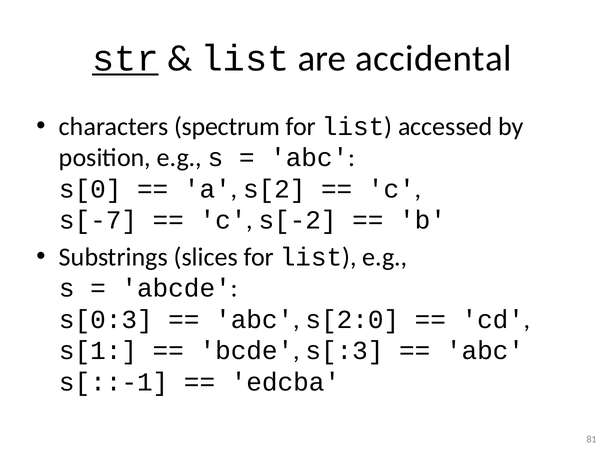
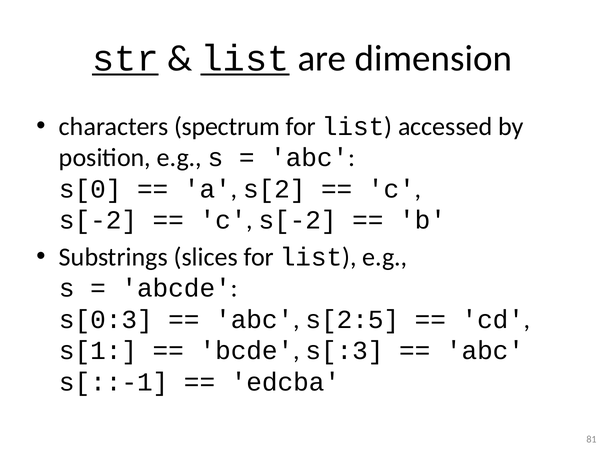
list at (245, 59) underline: none -> present
accidental: accidental -> dimension
s[-7 at (98, 220): s[-7 -> s[-2
s[2:0: s[2:0 -> s[2:5
